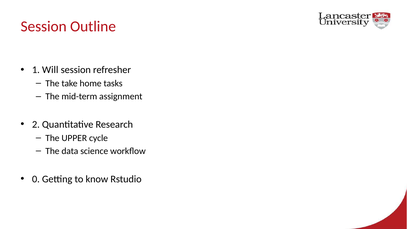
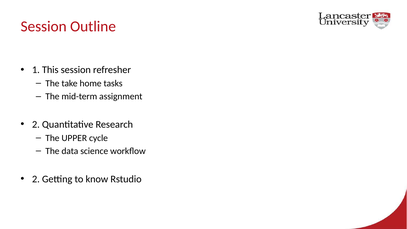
Will: Will -> This
0 at (36, 179): 0 -> 2
